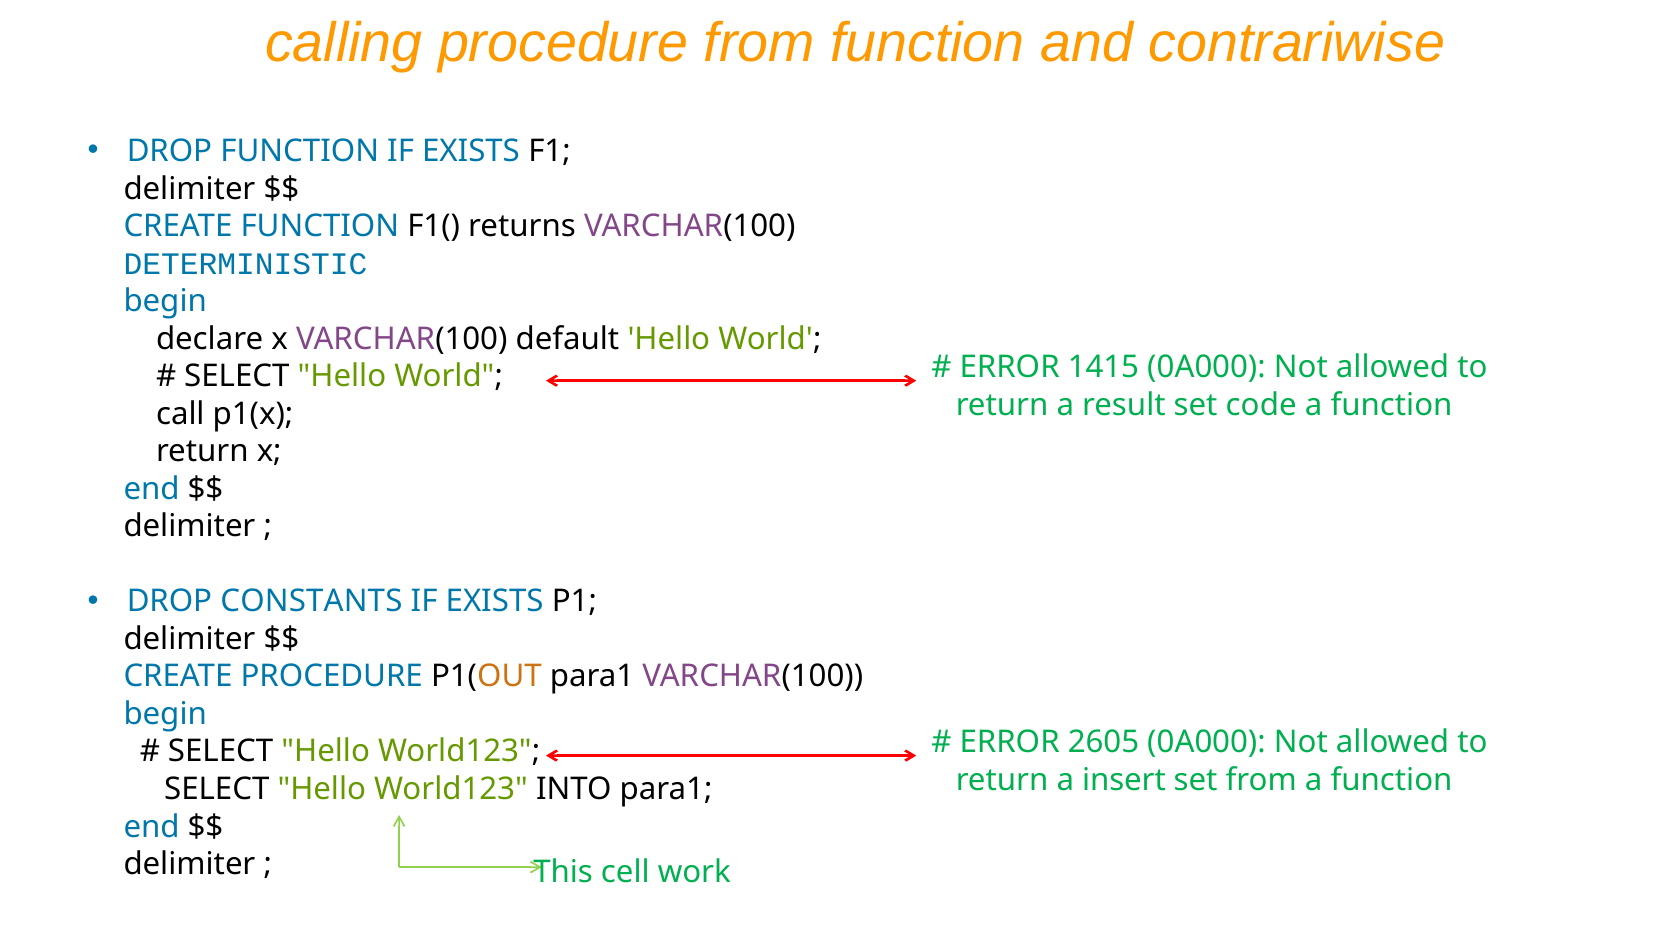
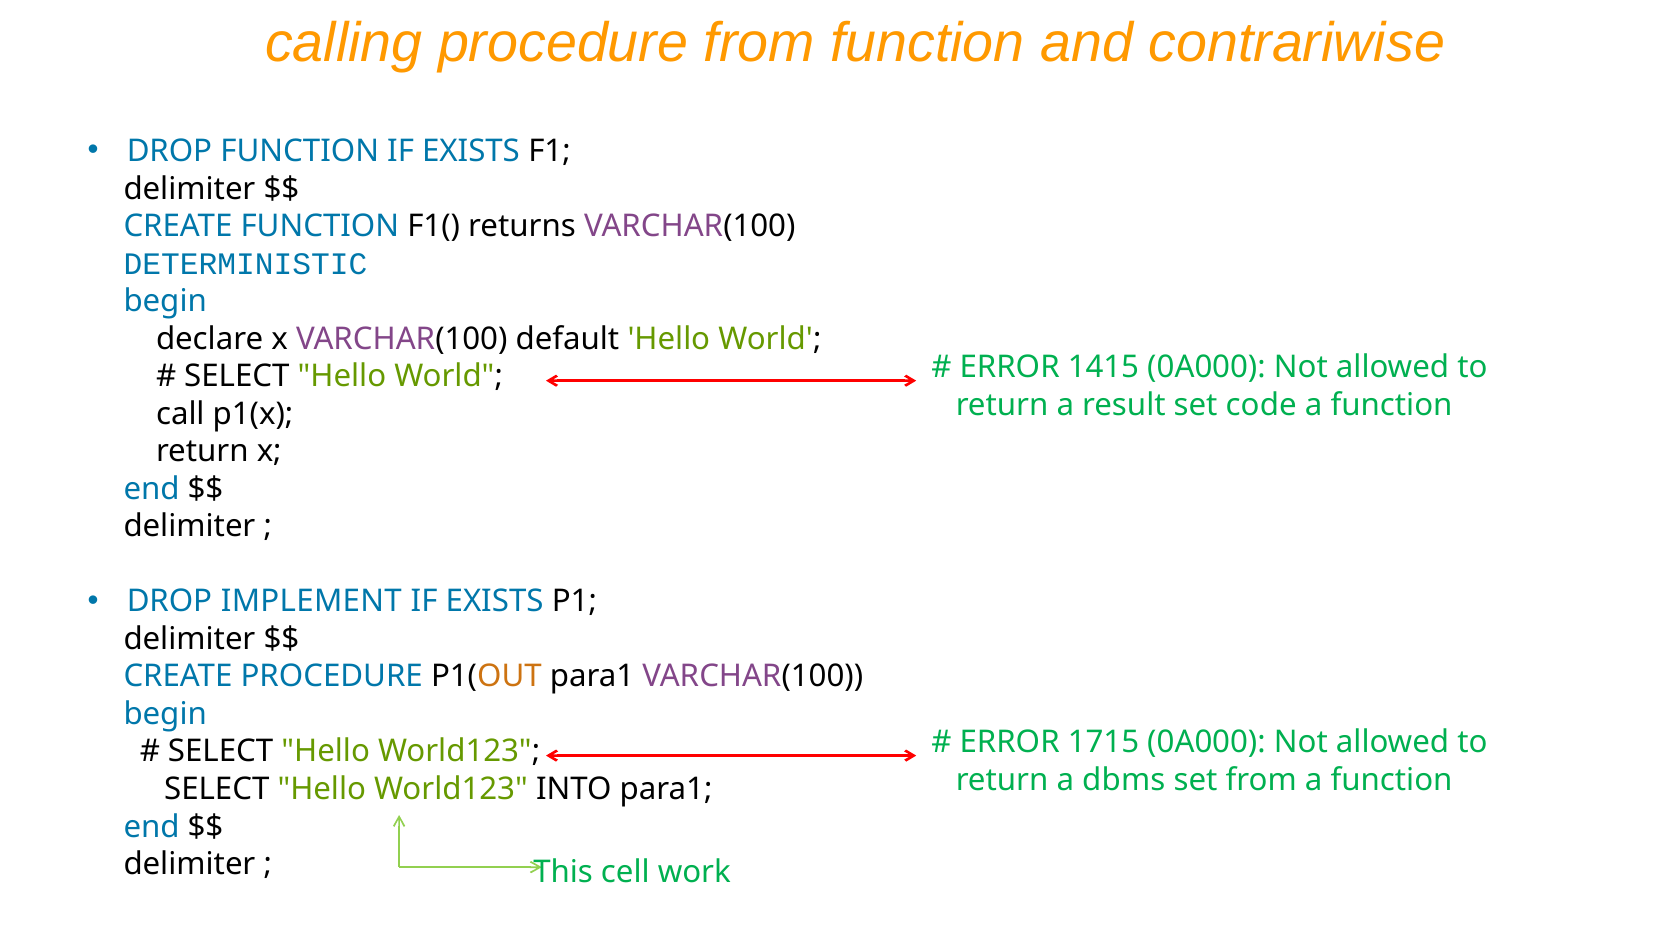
CONSTANTS: CONSTANTS -> IMPLEMENT
2605: 2605 -> 1715
insert: insert -> dbms
